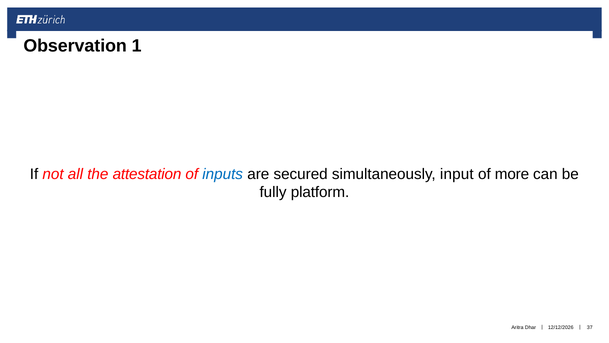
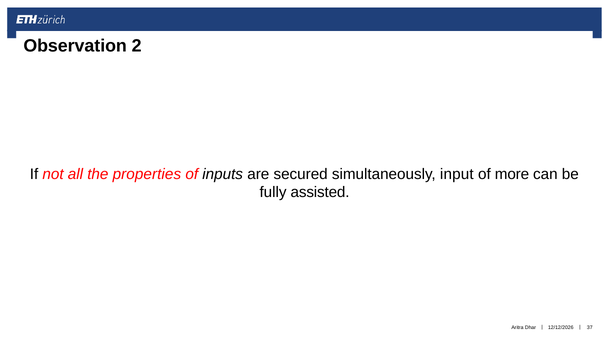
1: 1 -> 2
attestation: attestation -> properties
inputs colour: blue -> black
platform: platform -> assisted
